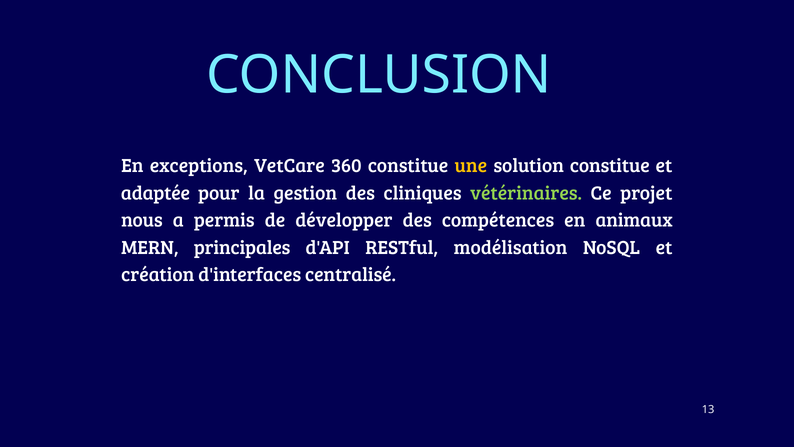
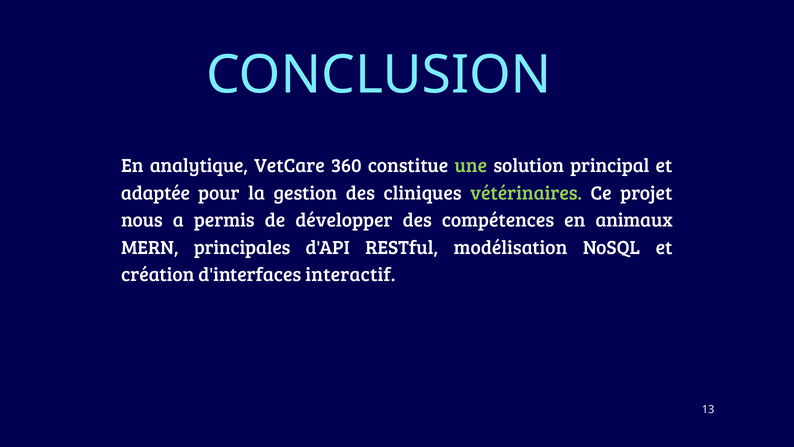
exceptions: exceptions -> analytique
une colour: yellow -> light green
solution constitue: constitue -> principal
centralisé: centralisé -> interactif
